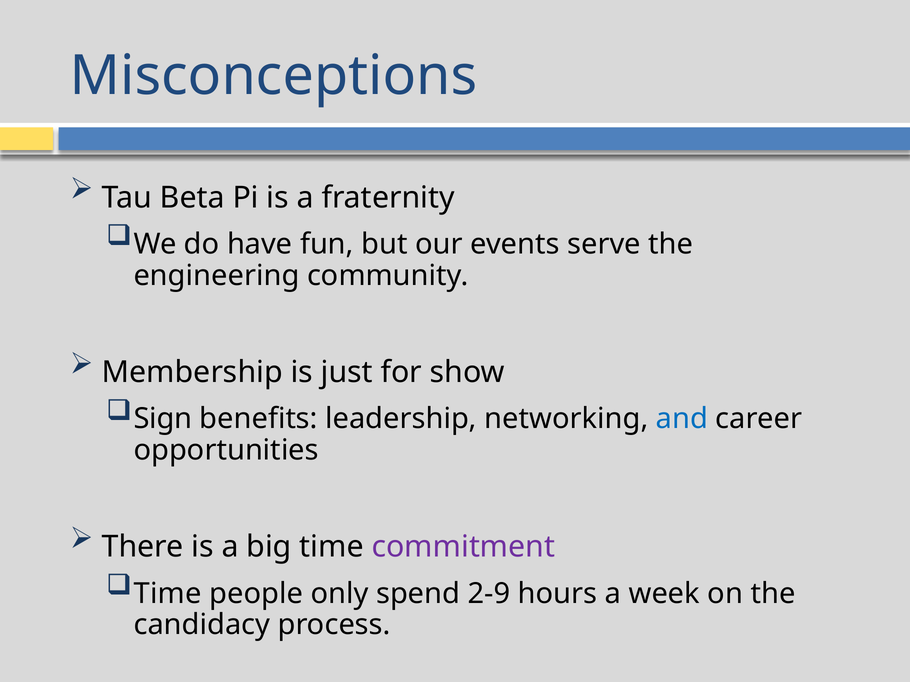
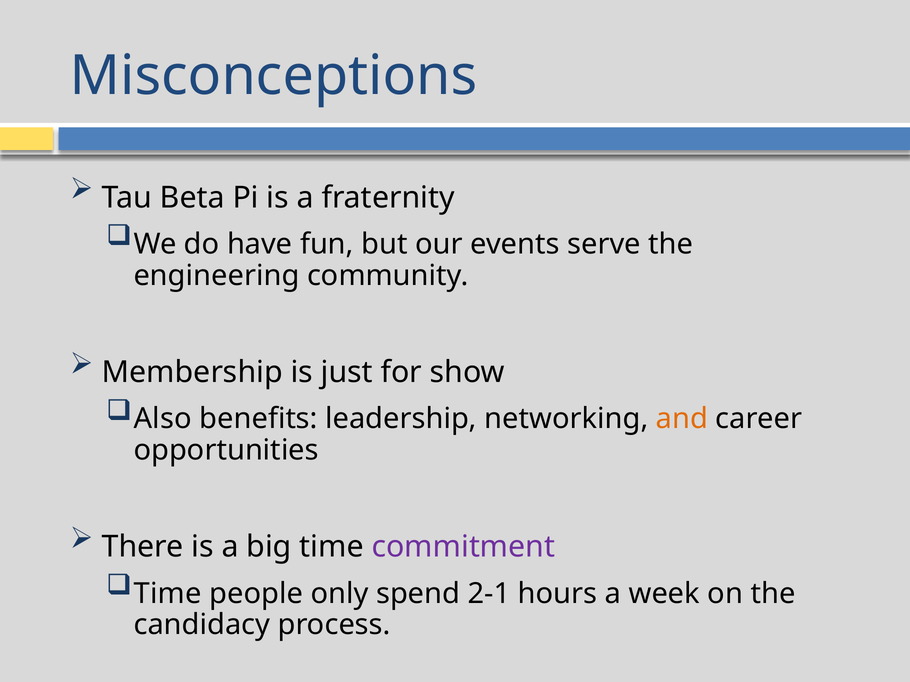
Sign: Sign -> Also
and colour: blue -> orange
2-9: 2-9 -> 2-1
